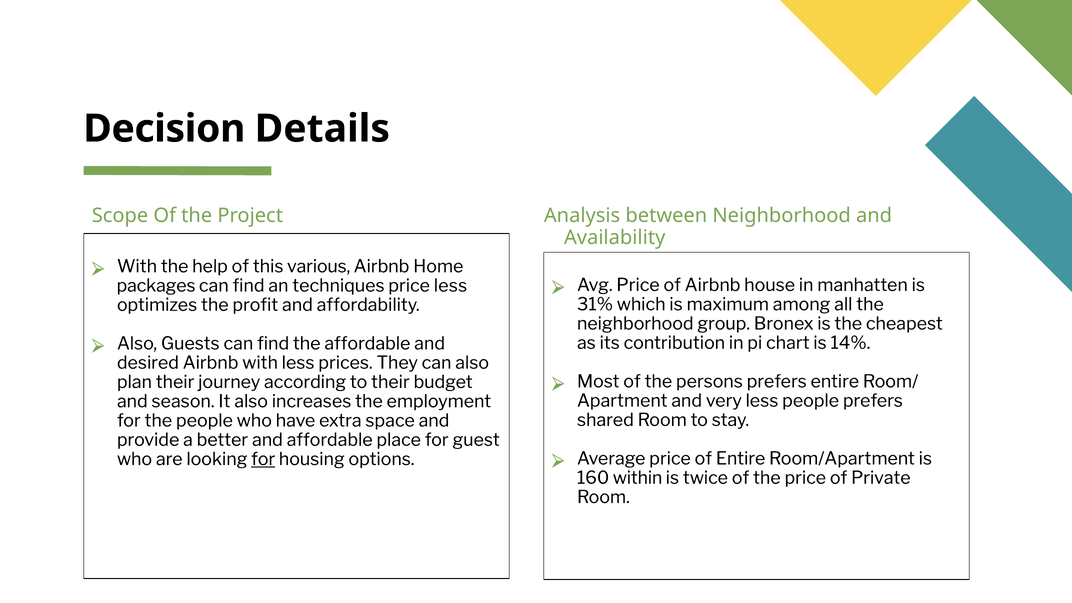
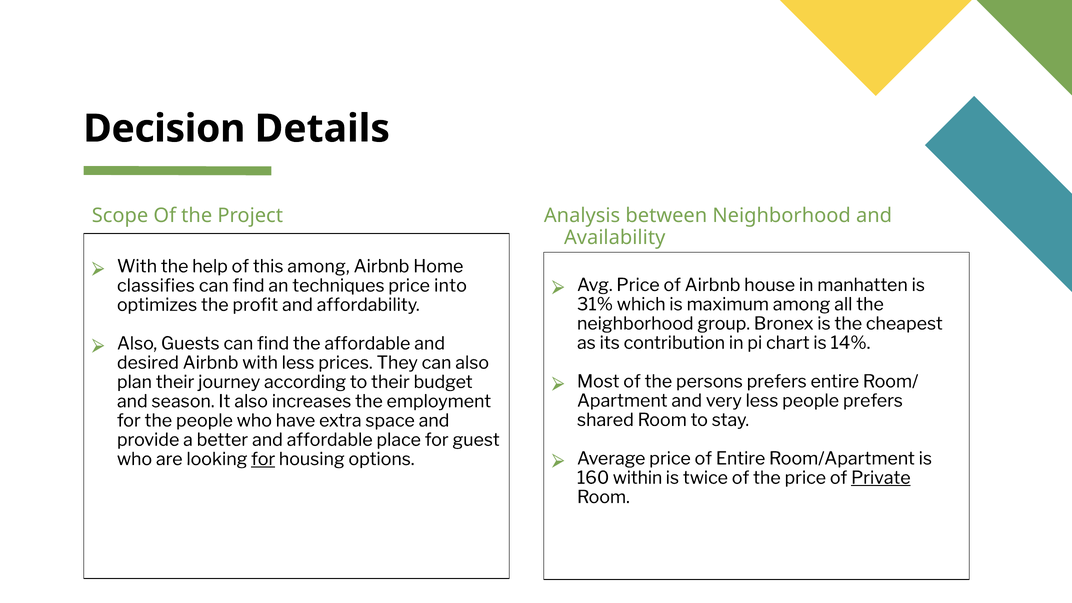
this various: various -> among
packages: packages -> classifies
price less: less -> into
Private underline: none -> present
